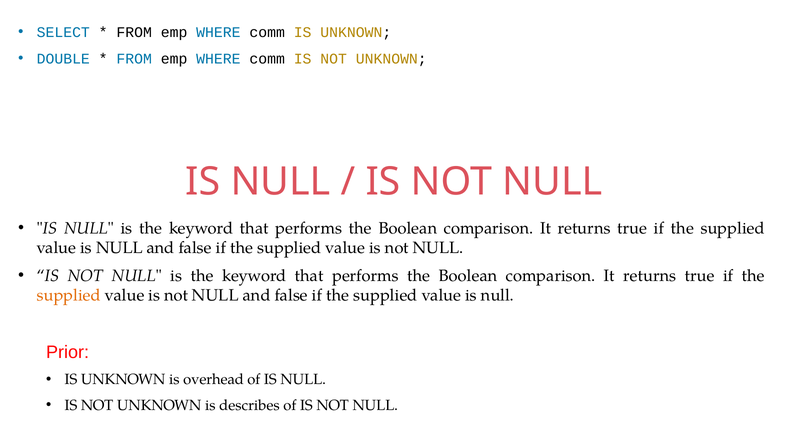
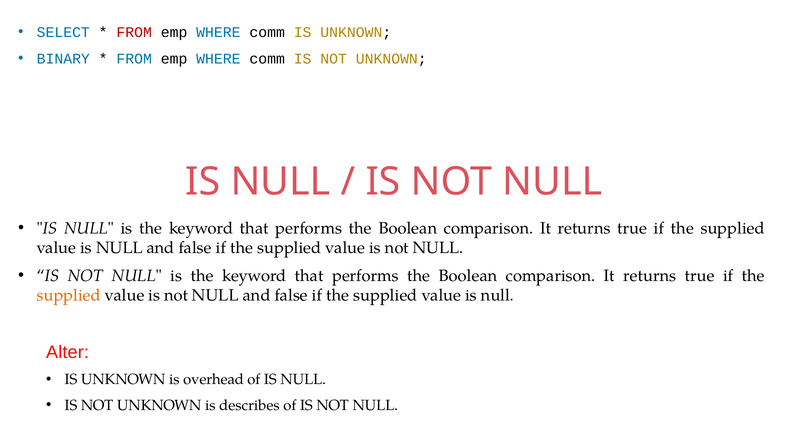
FROM at (134, 32) colour: black -> red
DOUBLE: DOUBLE -> BINARY
Prior: Prior -> Alter
